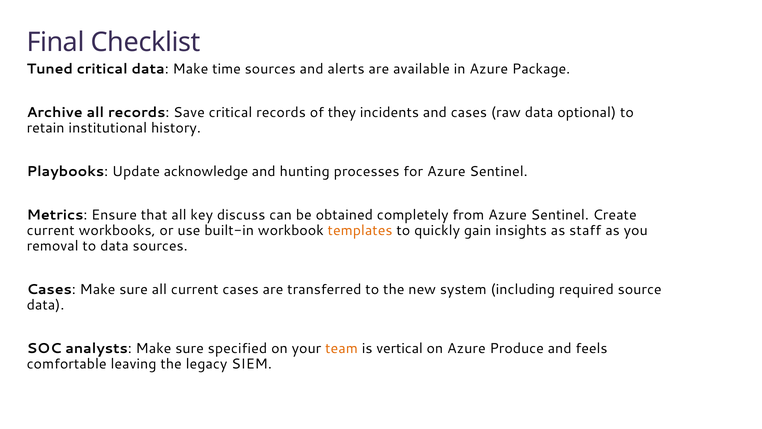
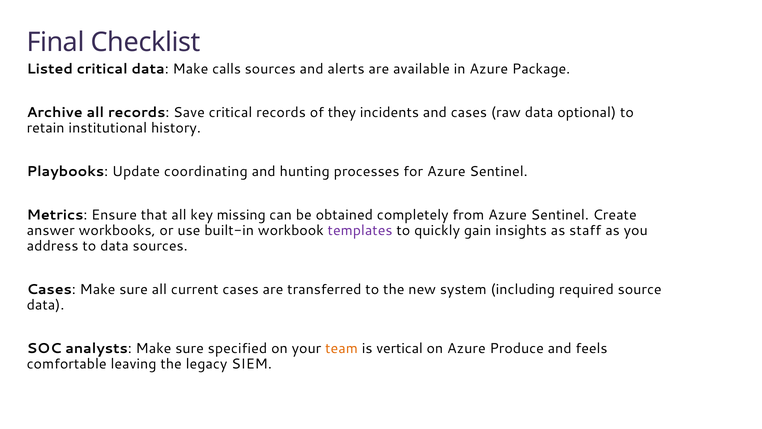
Tuned: Tuned -> Listed
time: time -> calls
acknowledge: acknowledge -> coordinating
discuss: discuss -> missing
current at (51, 230): current -> answer
templates colour: orange -> purple
removal: removal -> address
